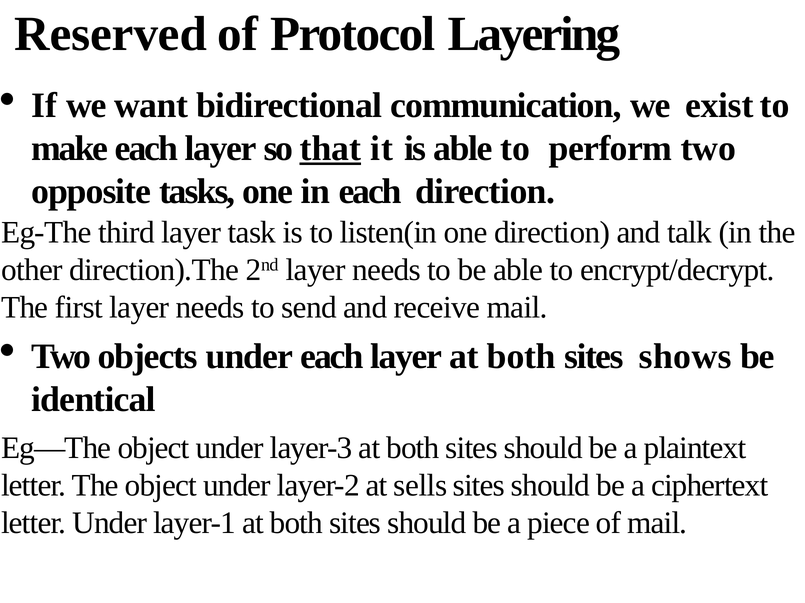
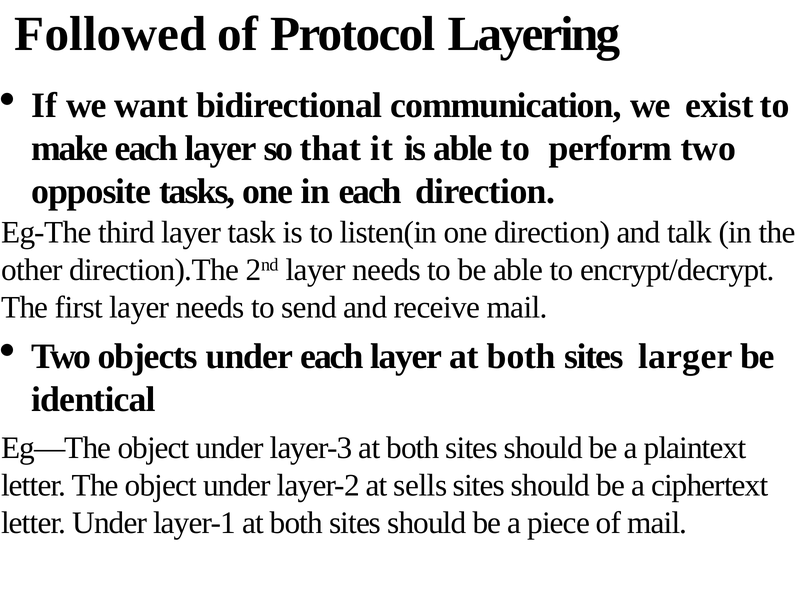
Reserved: Reserved -> Followed
that underline: present -> none
shows: shows -> larger
